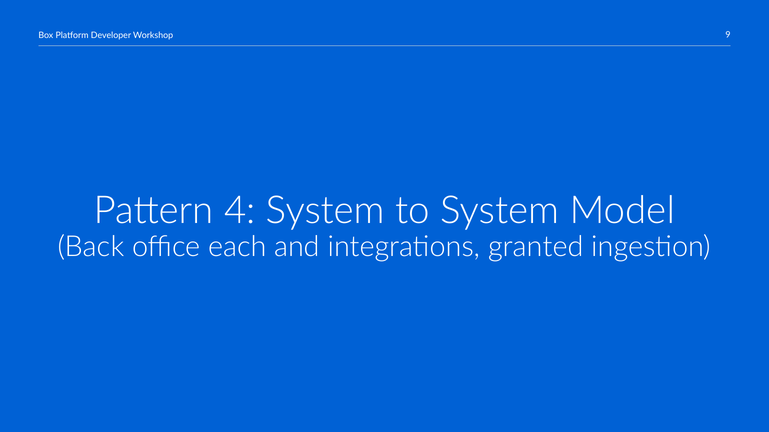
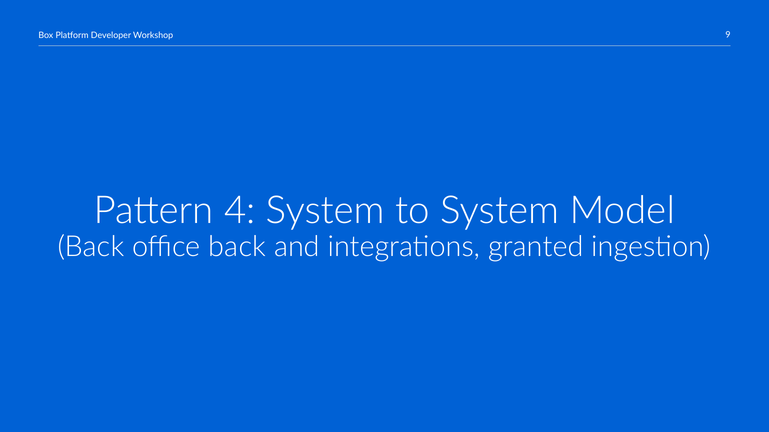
office each: each -> back
